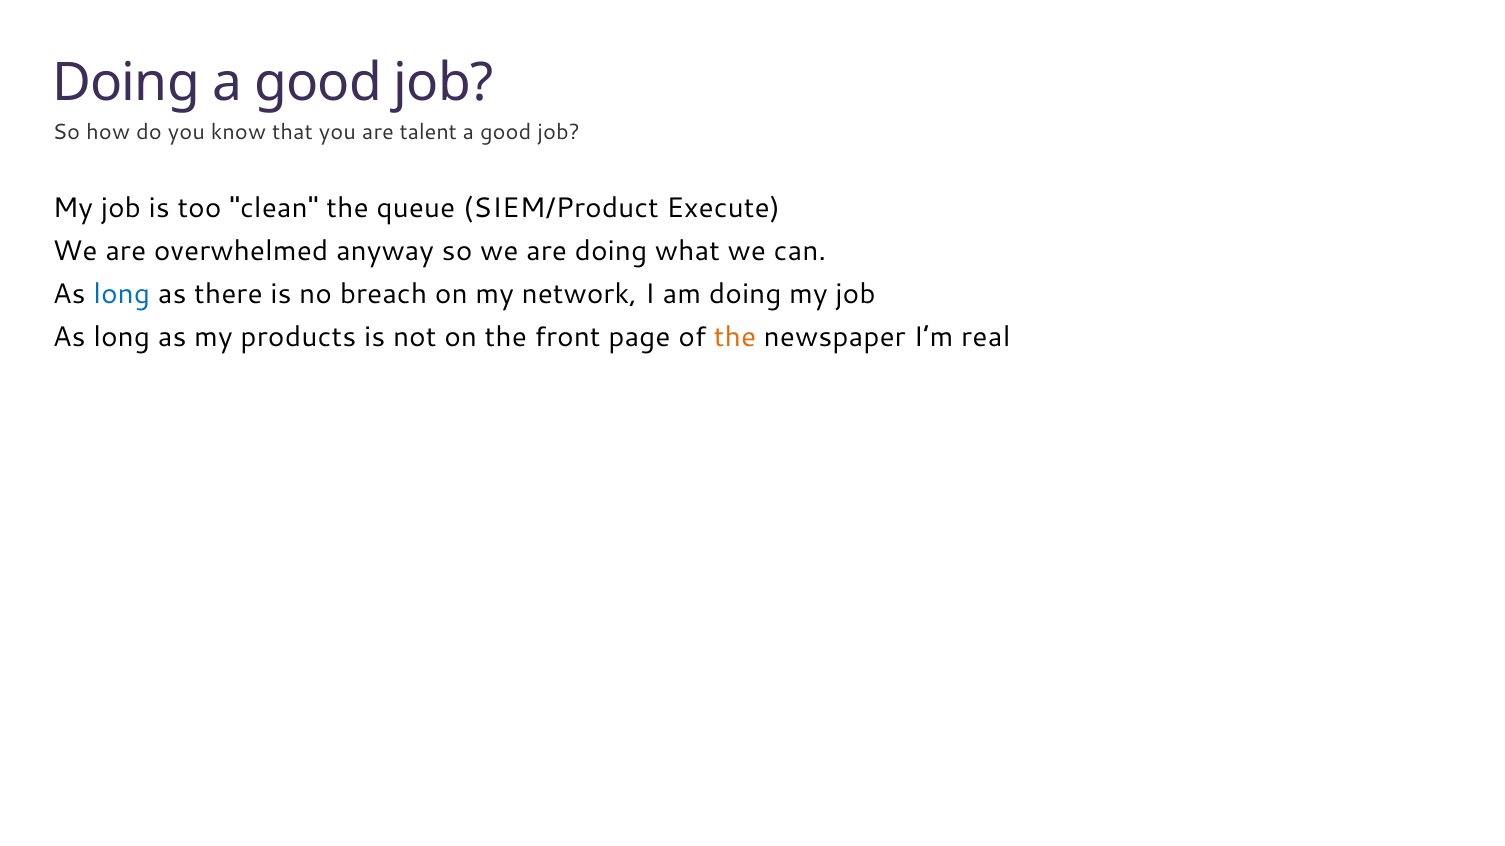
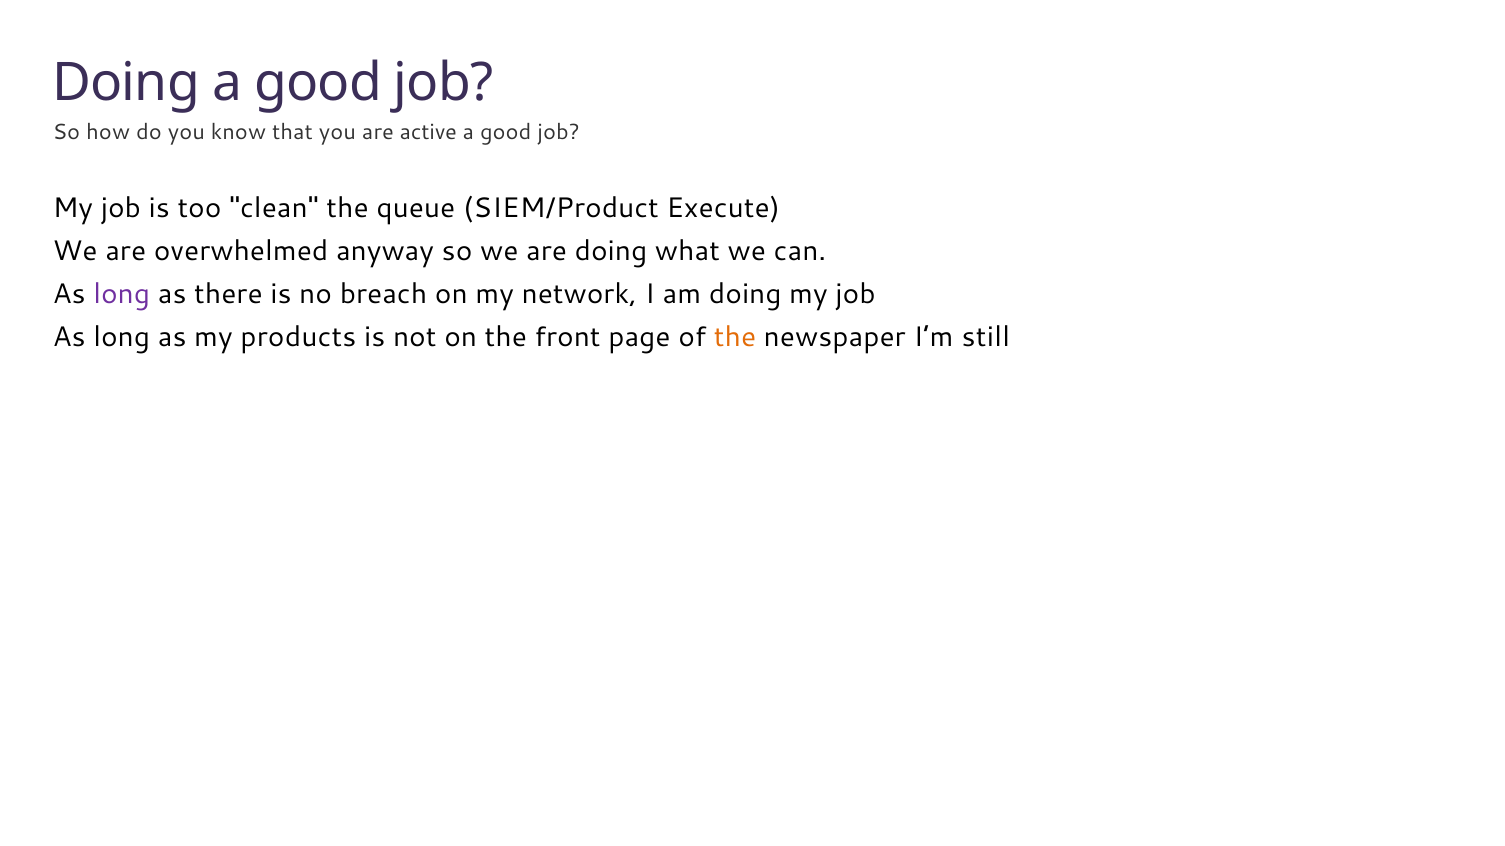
talent: talent -> active
long at (122, 295) colour: blue -> purple
real: real -> still
